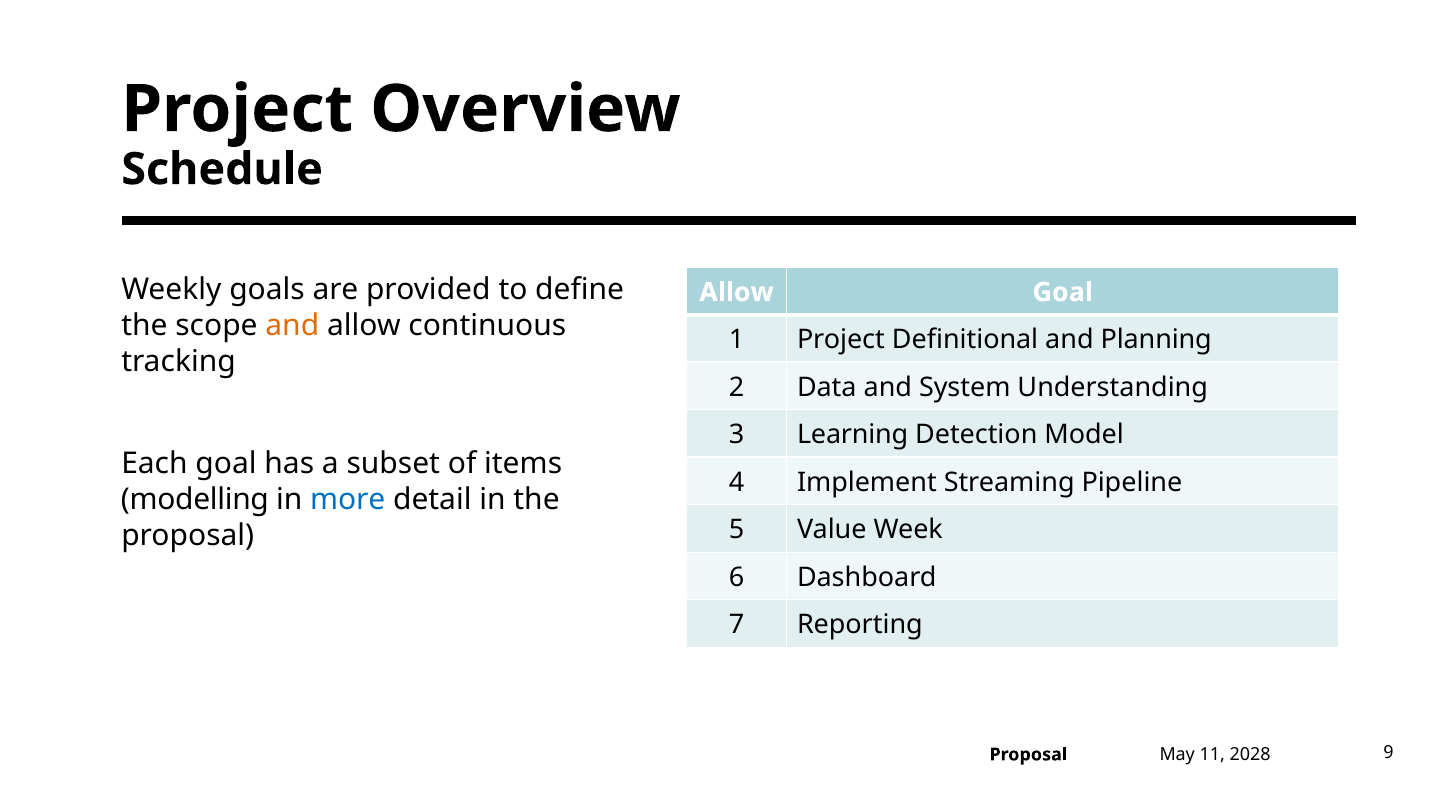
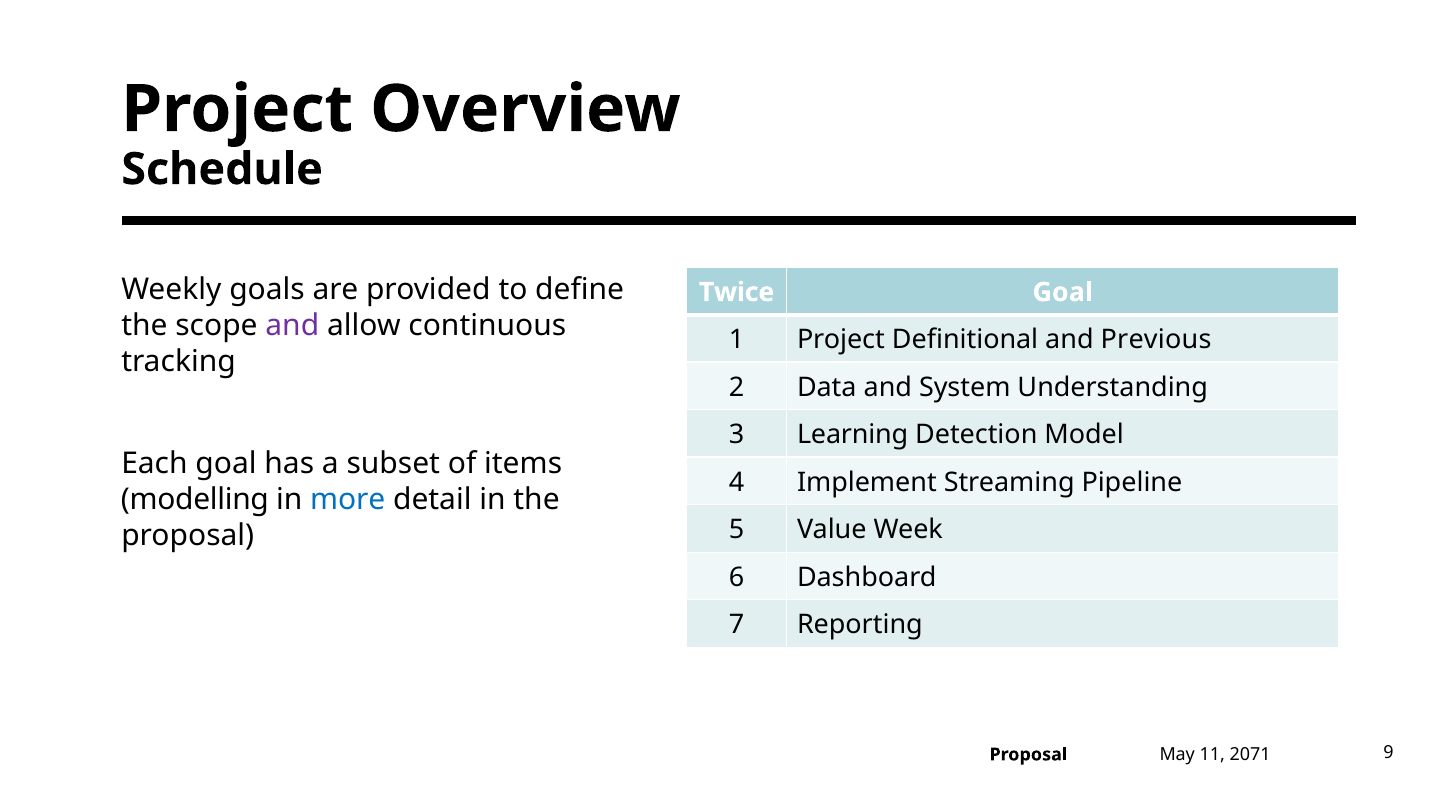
Allow at (736, 292): Allow -> Twice
and at (292, 326) colour: orange -> purple
Planning: Planning -> Previous
2028: 2028 -> 2071
